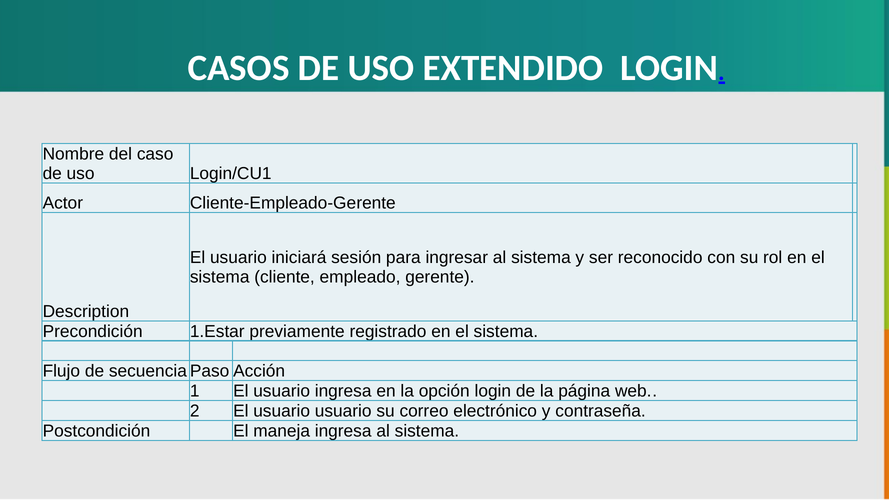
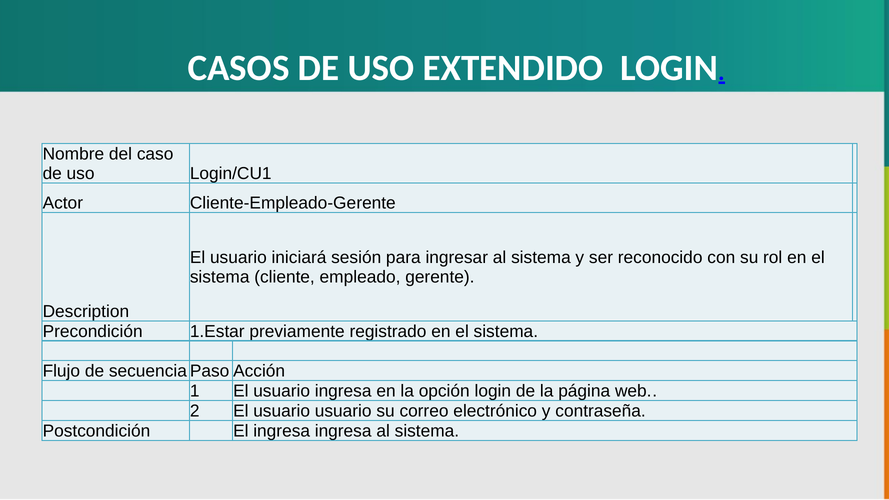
El maneja: maneja -> ingresa
